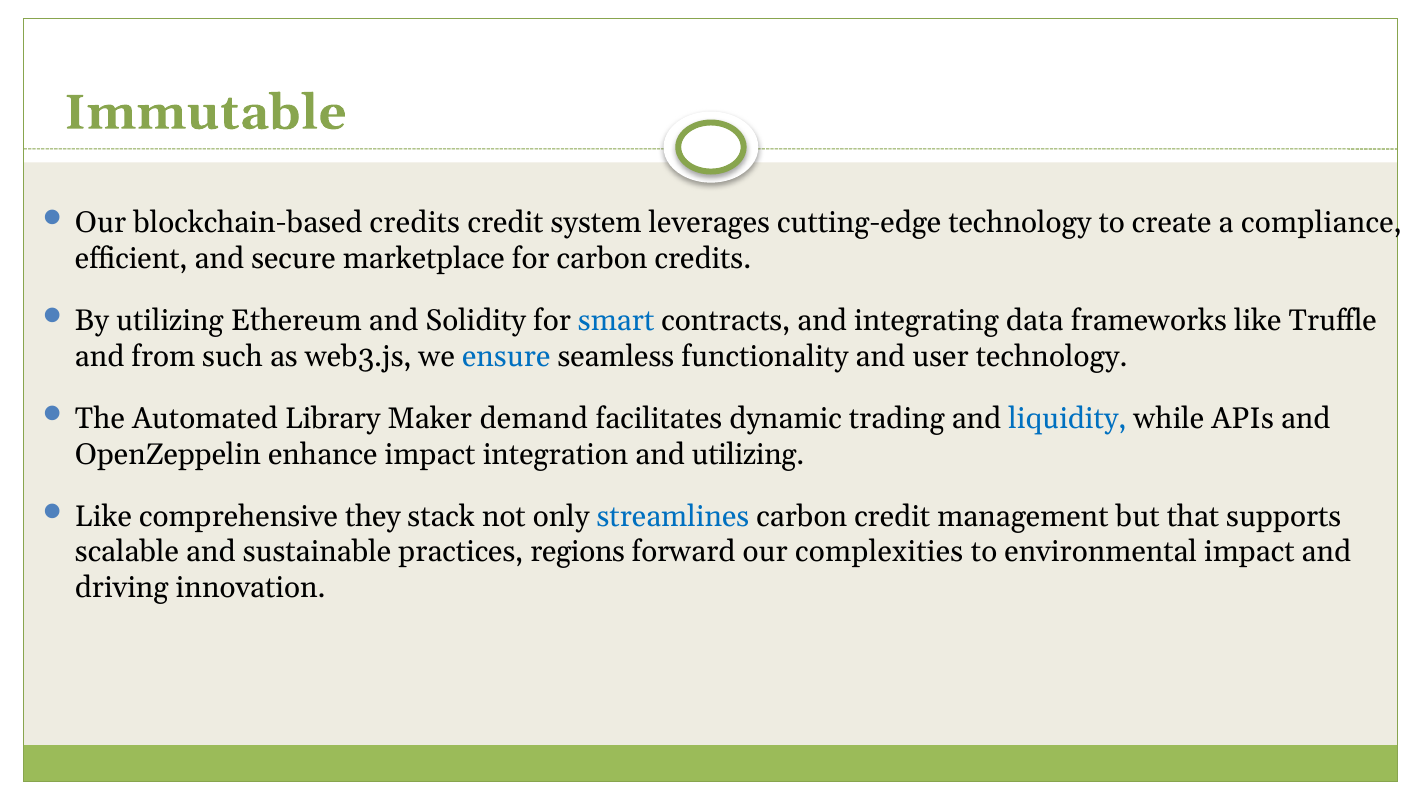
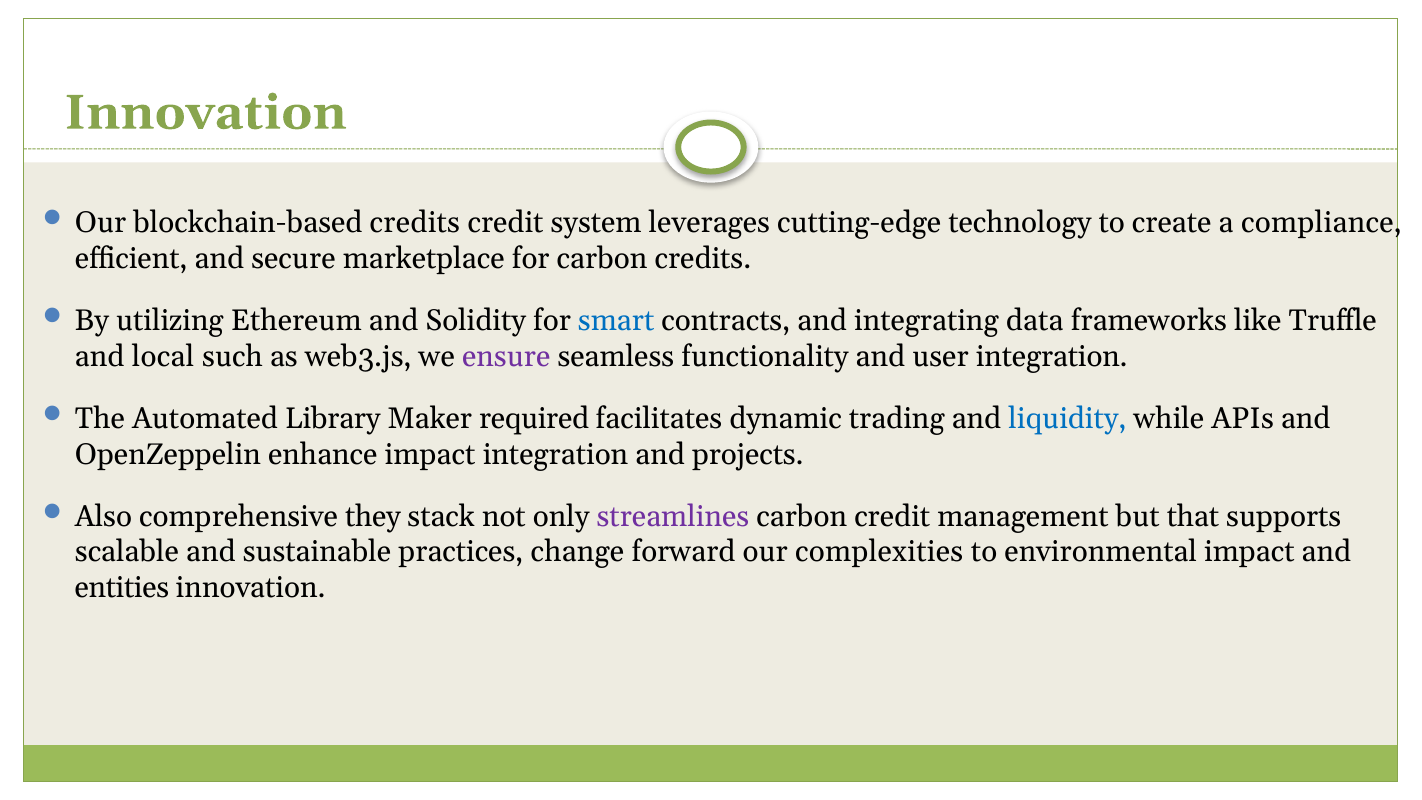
Immutable at (205, 113): Immutable -> Innovation
from: from -> local
ensure colour: blue -> purple
user technology: technology -> integration
demand: demand -> required
and utilizing: utilizing -> projects
Like at (103, 516): Like -> Also
streamlines colour: blue -> purple
regions: regions -> change
driving: driving -> entities
